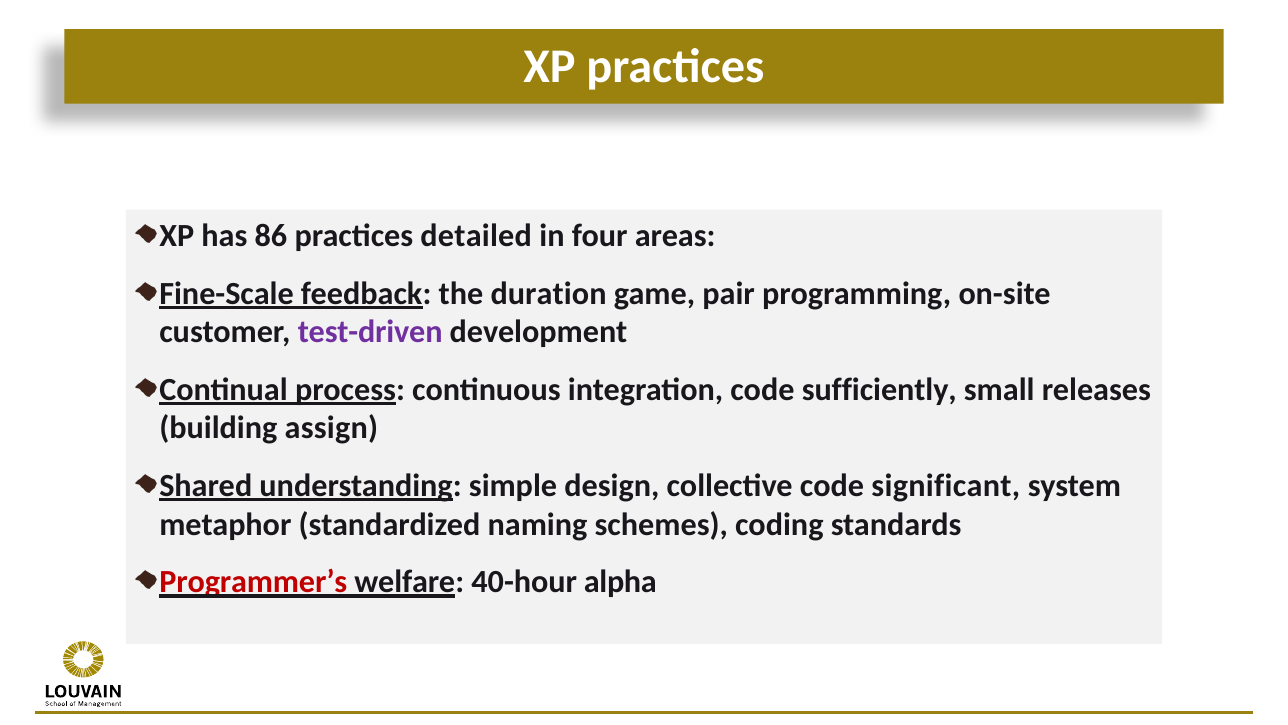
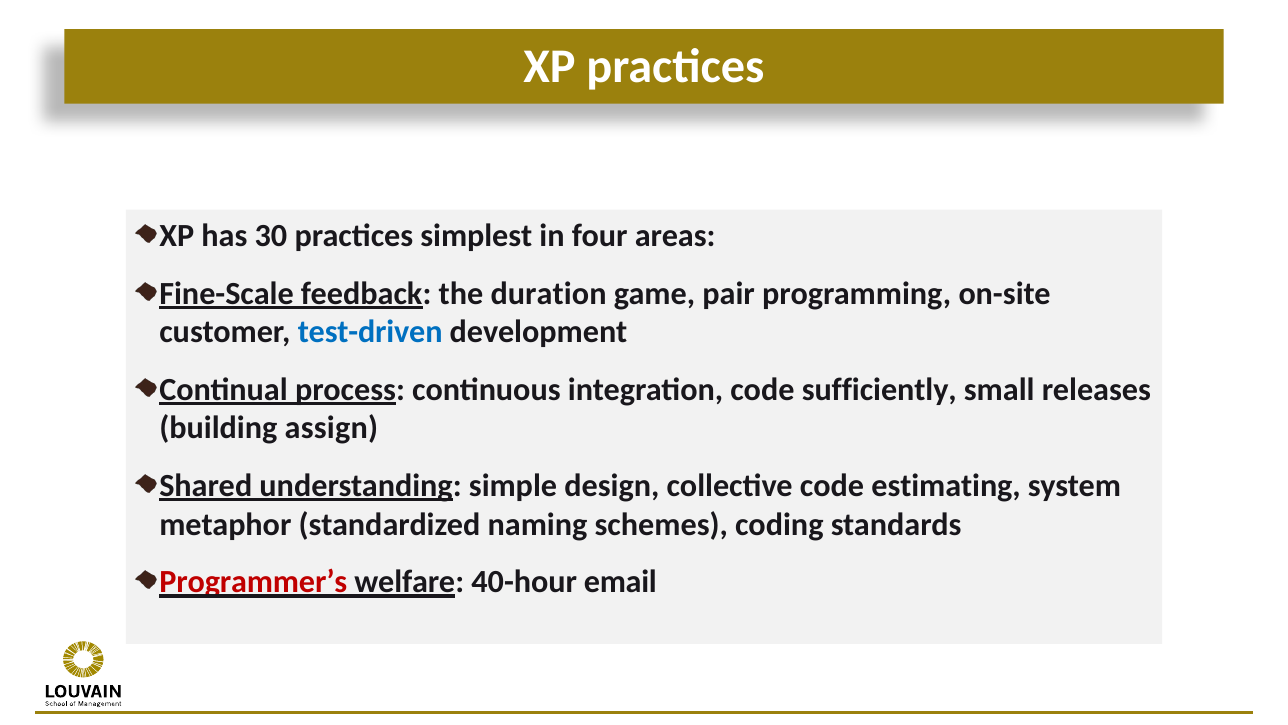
86: 86 -> 30
detailed: detailed -> simplest
test-driven colour: purple -> blue
significant: significant -> estimating
alpha: alpha -> email
